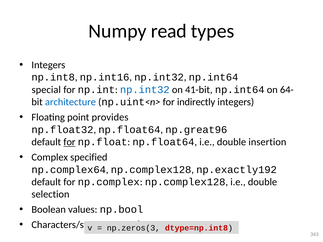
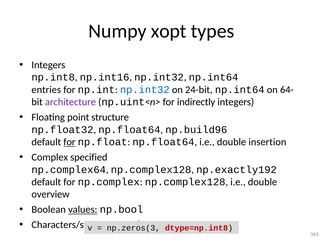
read: read -> xopt
special: special -> entries
41-bit: 41-bit -> 24-bit
architecture colour: blue -> purple
provides: provides -> structure
np.great96: np.great96 -> np.build96
selection: selection -> overview
values underline: none -> present
